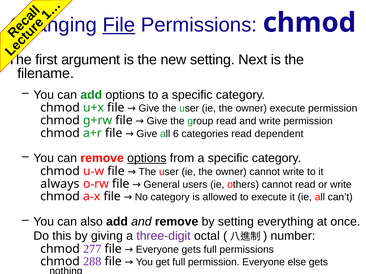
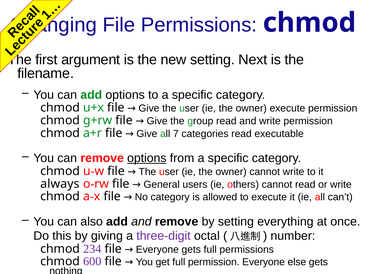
File at (119, 25) underline: present -> none
6: 6 -> 7
dependent: dependent -> executable
277: 277 -> 234
288: 288 -> 600
